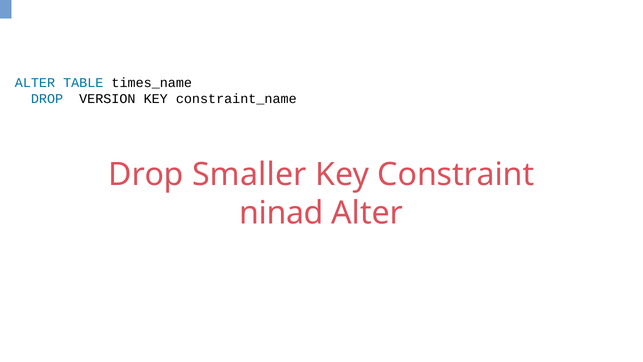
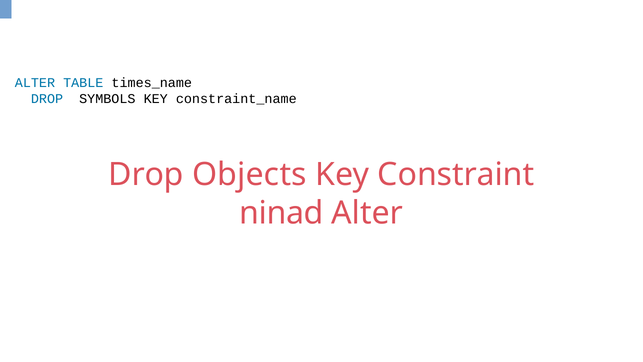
VERSION: VERSION -> SYMBOLS
Smaller: Smaller -> Objects
